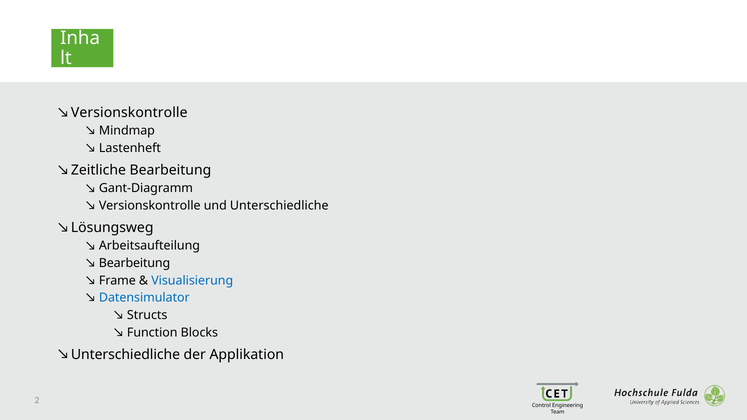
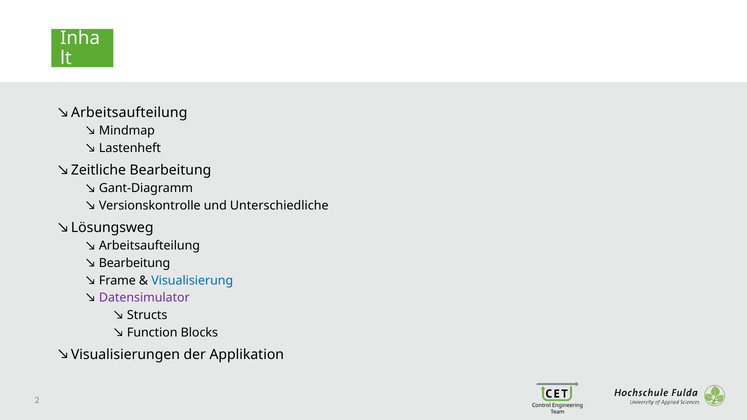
Versionskontrolle at (129, 113): Versionskontrolle -> Arbeitsaufteilung
Datensimulator colour: blue -> purple
Unterschiedliche at (125, 355): Unterschiedliche -> Visualisierungen
